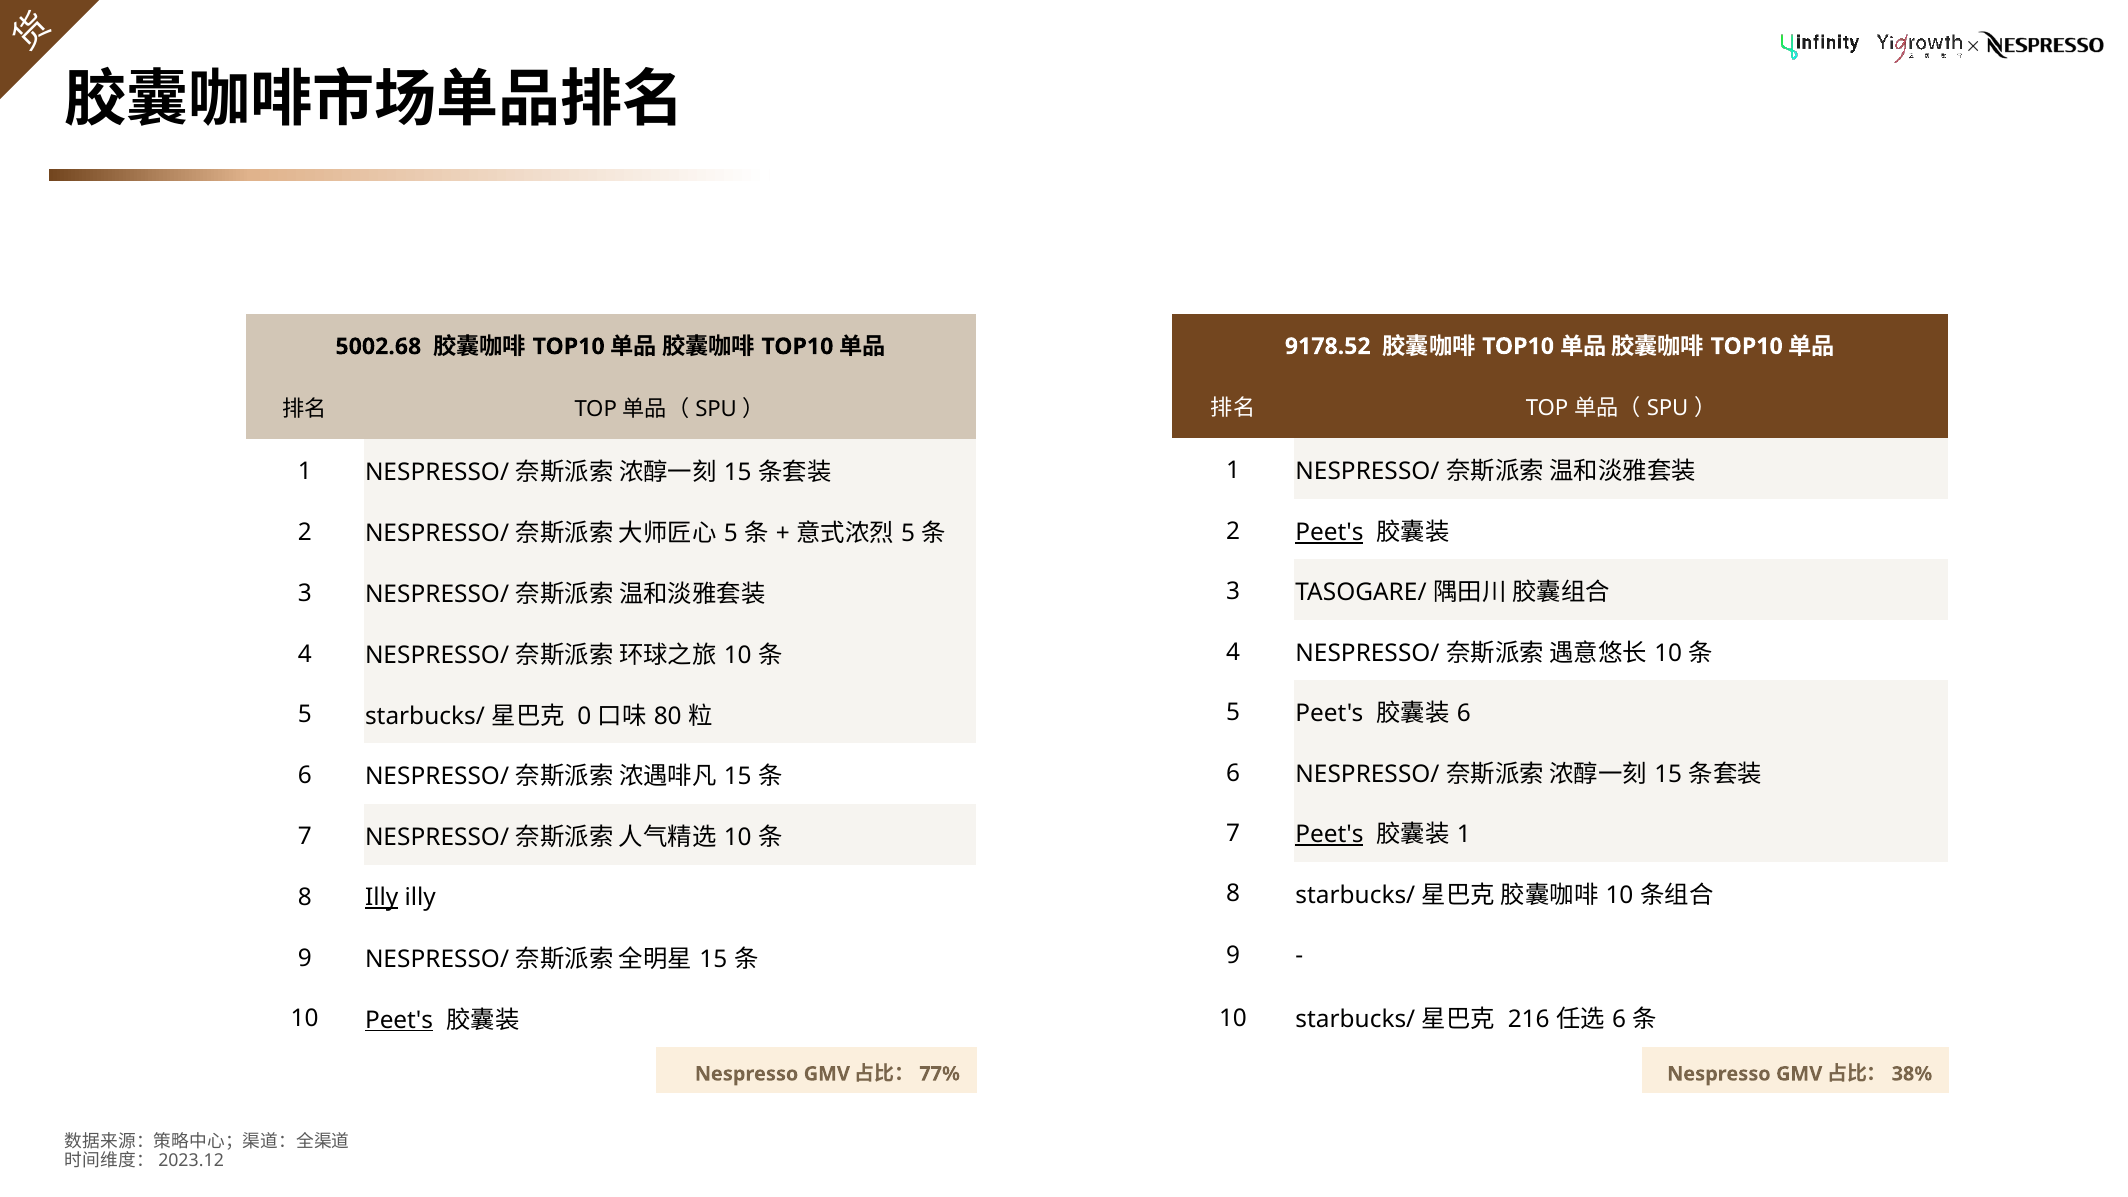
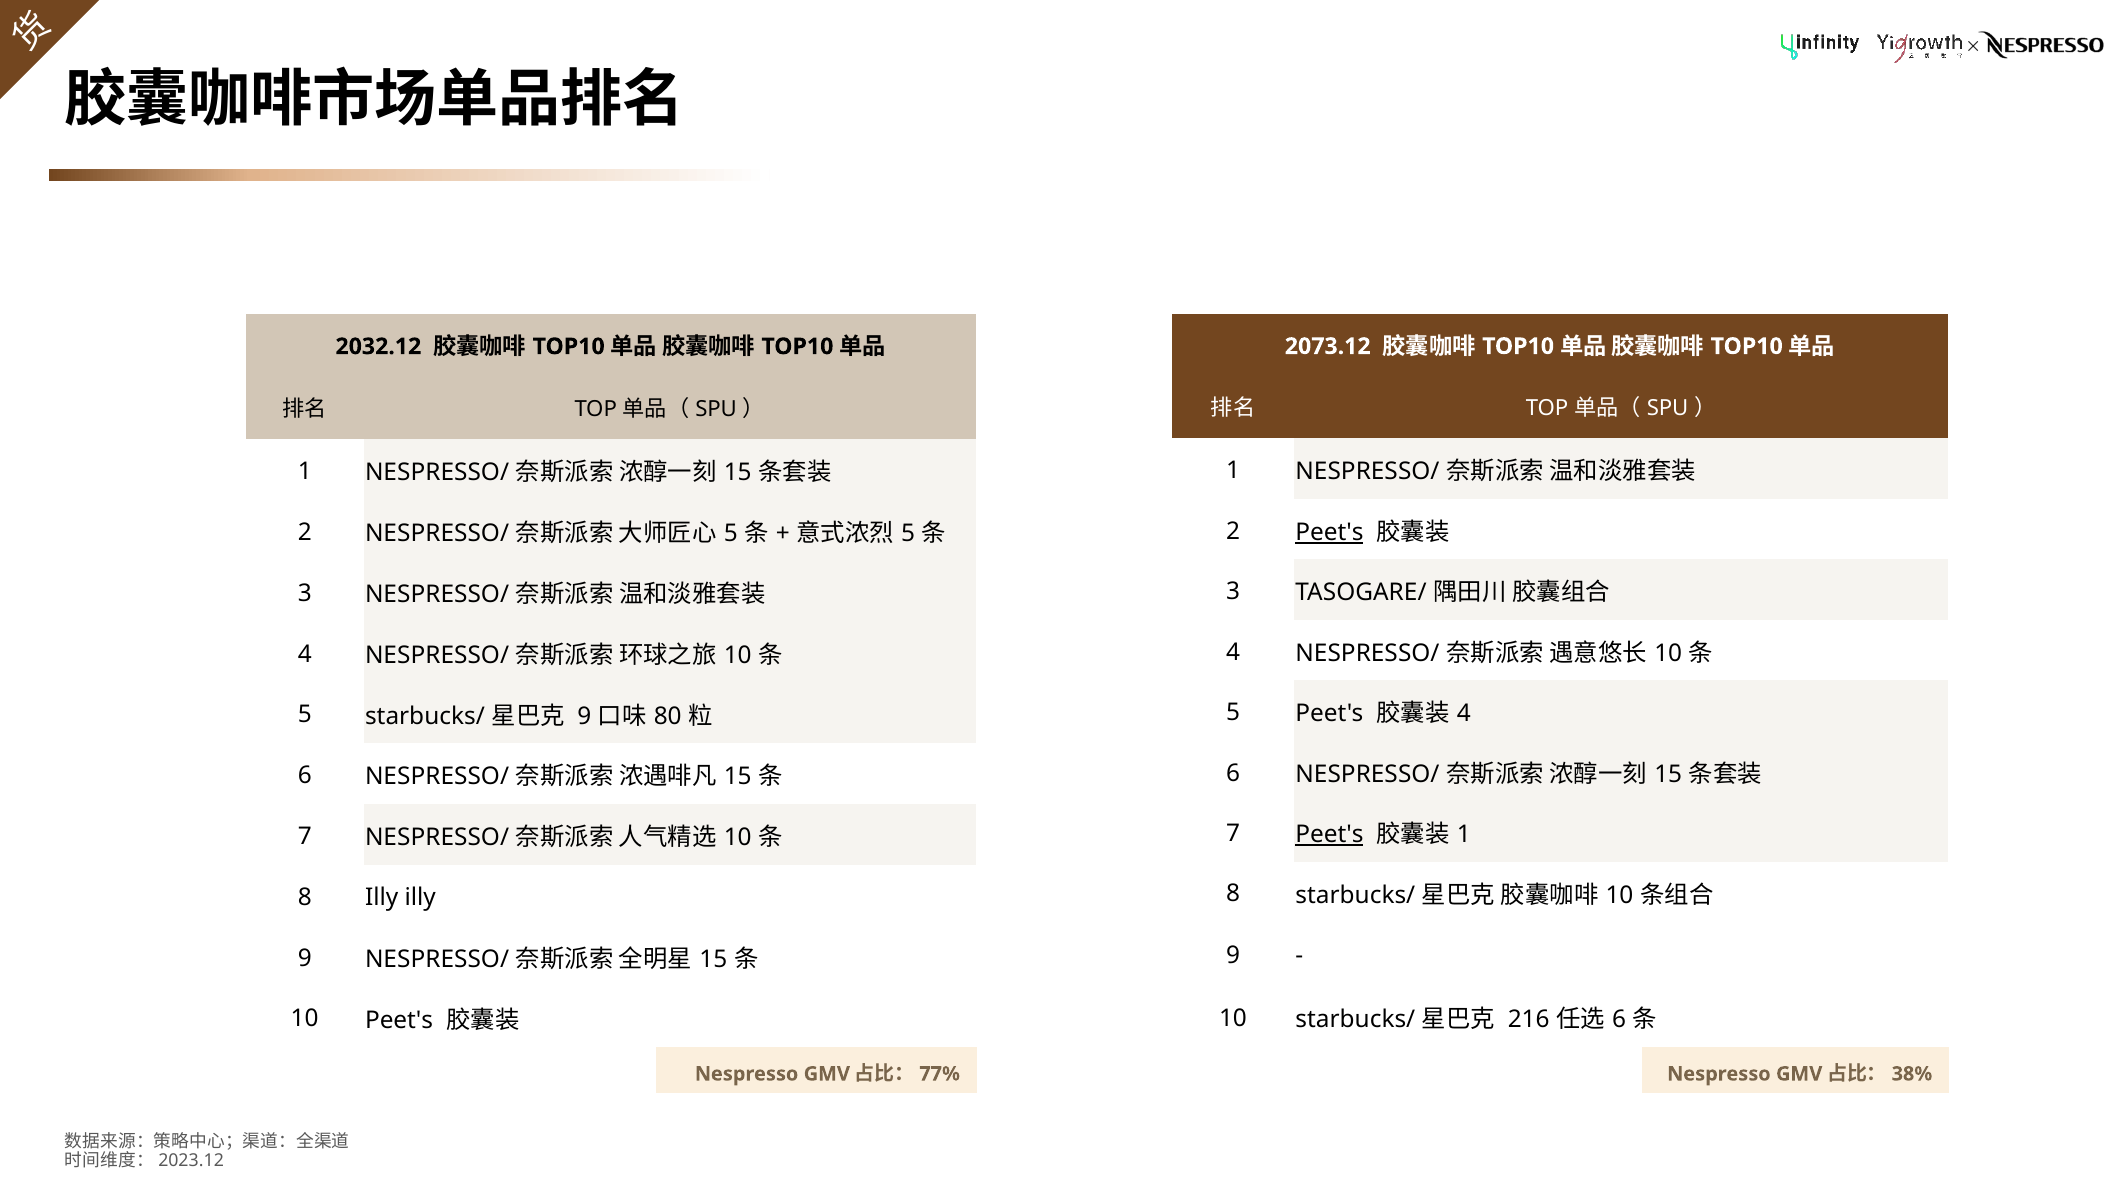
9178.52: 9178.52 -> 2073.12
5002.68: 5002.68 -> 2032.12
6 at (1464, 714): 6 -> 4
0 at (584, 716): 0 -> 9
Illy at (382, 897) underline: present -> none
Peet's at (399, 1020) underline: present -> none
